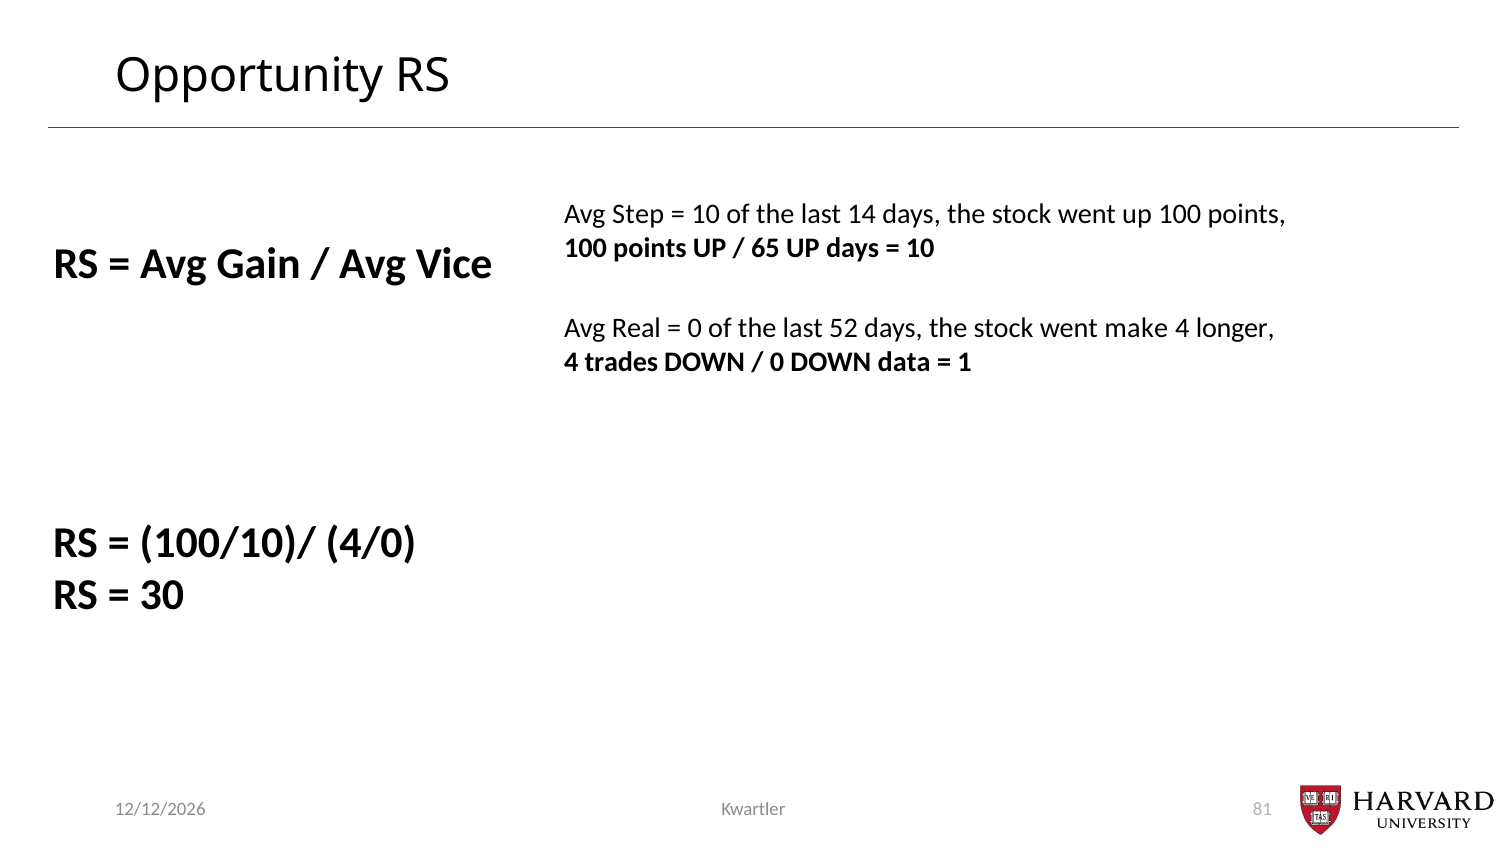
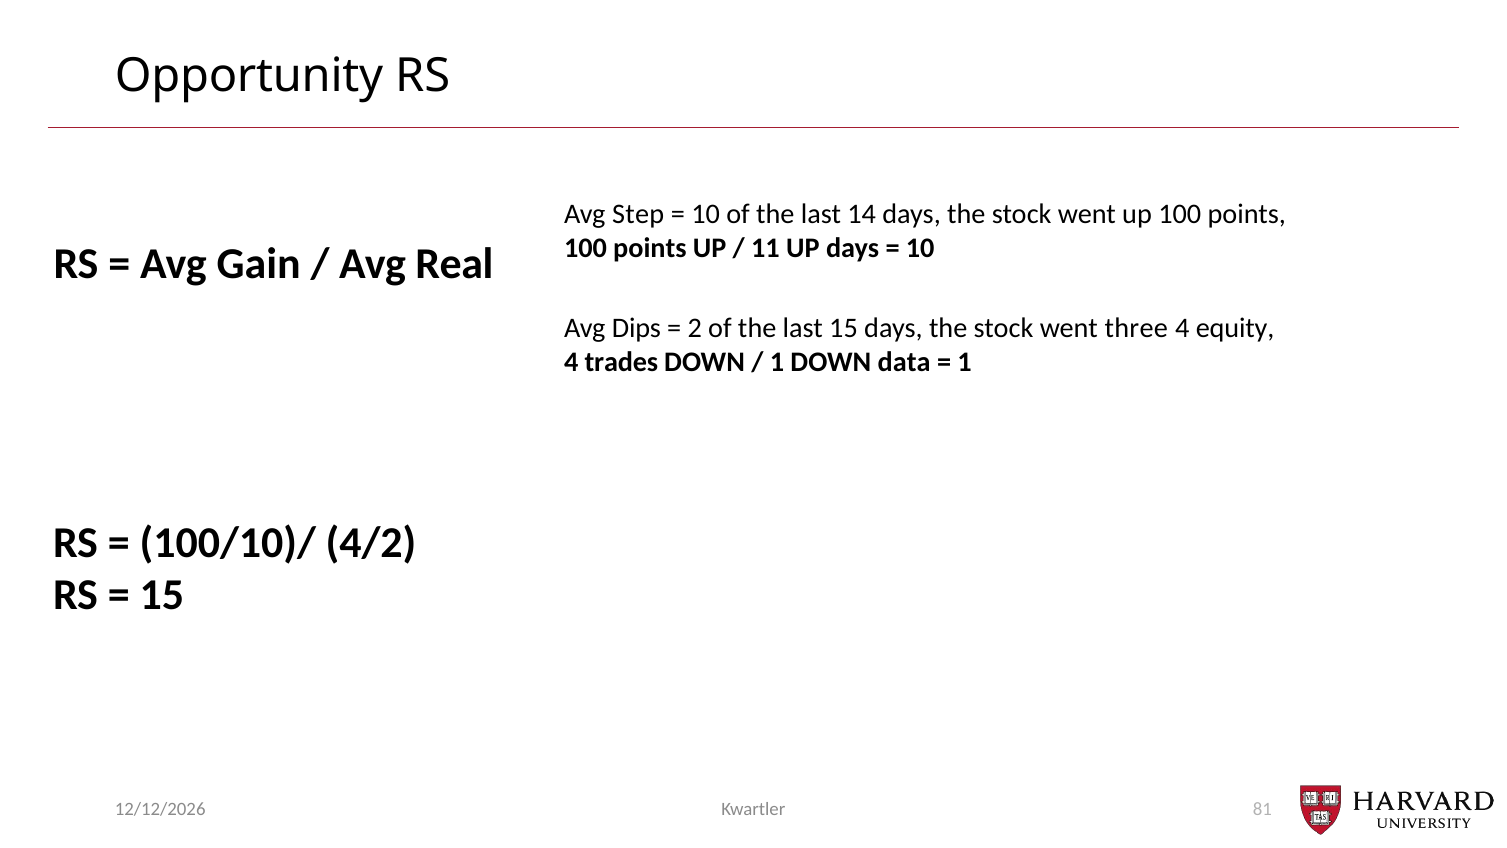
65: 65 -> 11
Vice: Vice -> Real
Real: Real -> Dips
0 at (695, 328): 0 -> 2
last 52: 52 -> 15
make: make -> three
longer: longer -> equity
0 at (777, 362): 0 -> 1
4/0: 4/0 -> 4/2
30 at (162, 595): 30 -> 15
